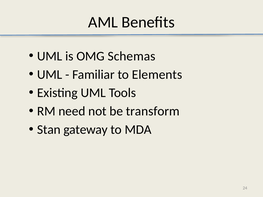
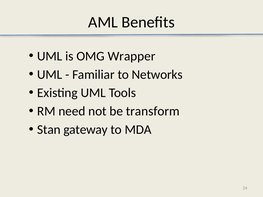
Schemas: Schemas -> Wrapper
Elements: Elements -> Networks
